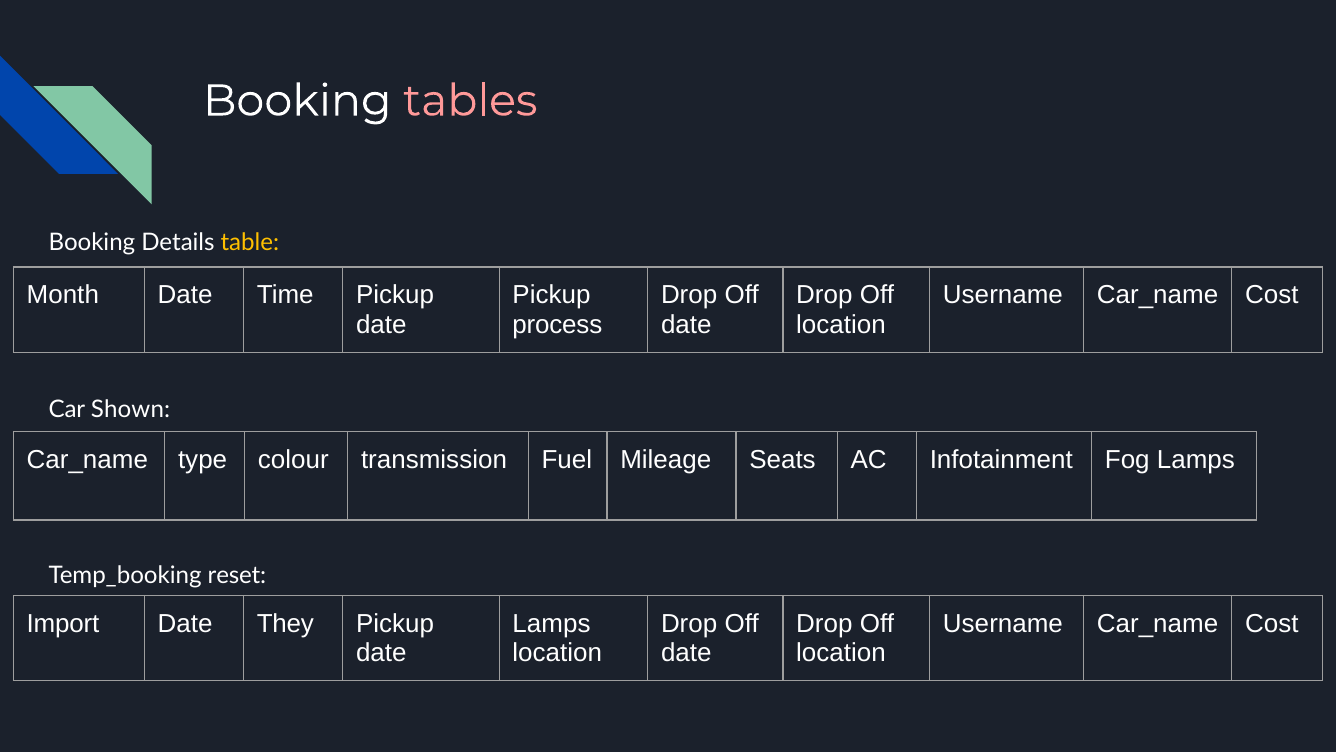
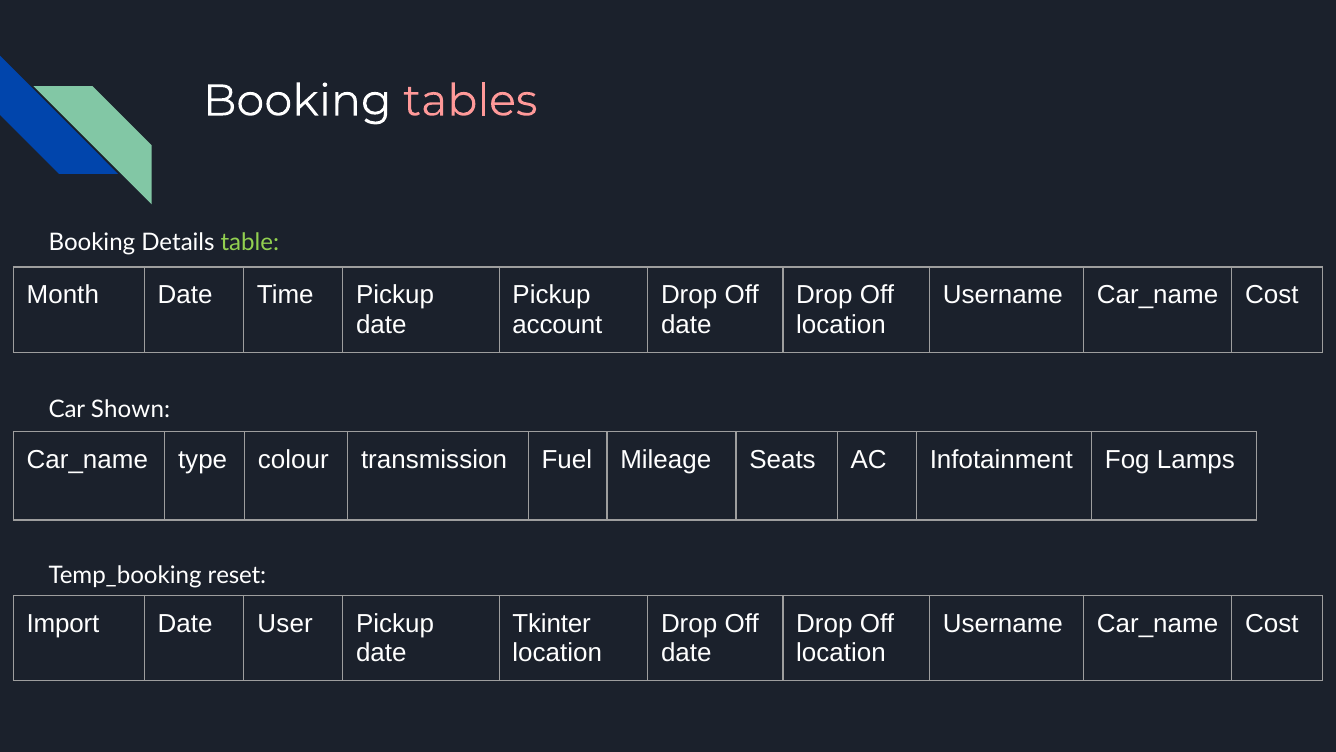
table colour: yellow -> light green
process: process -> account
They: They -> User
Lamps at (551, 624): Lamps -> Tkinter
